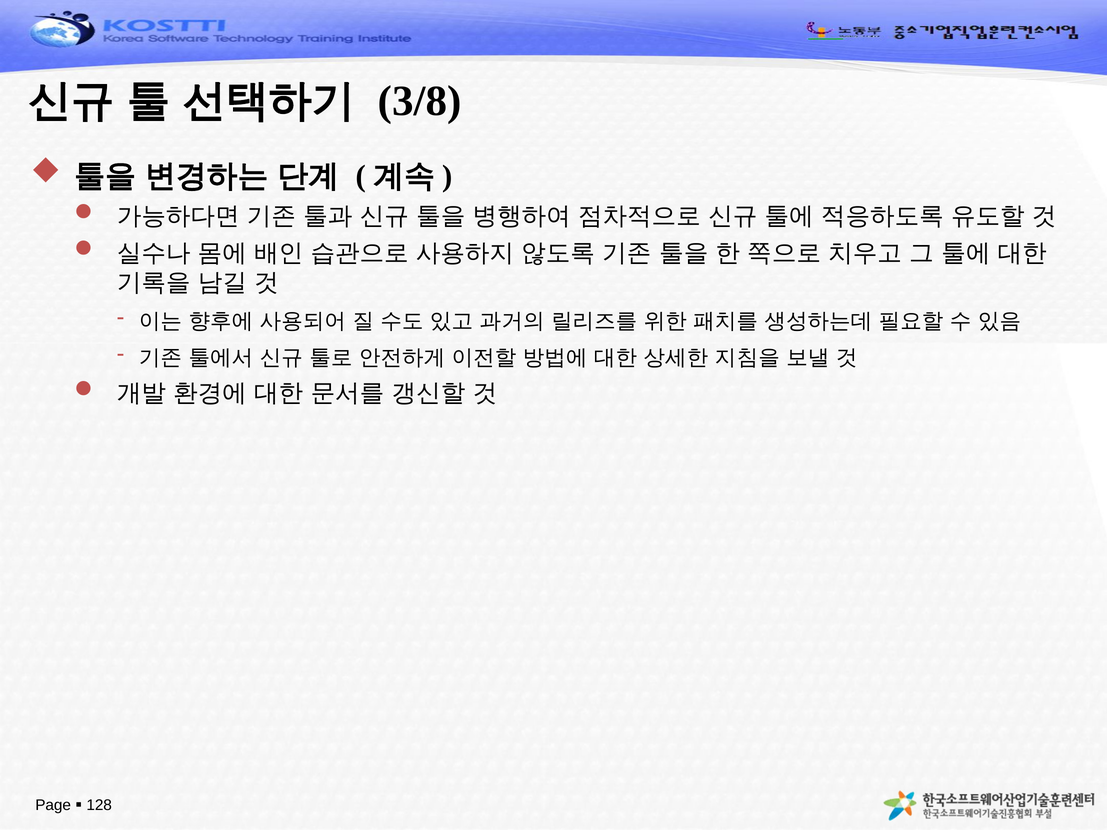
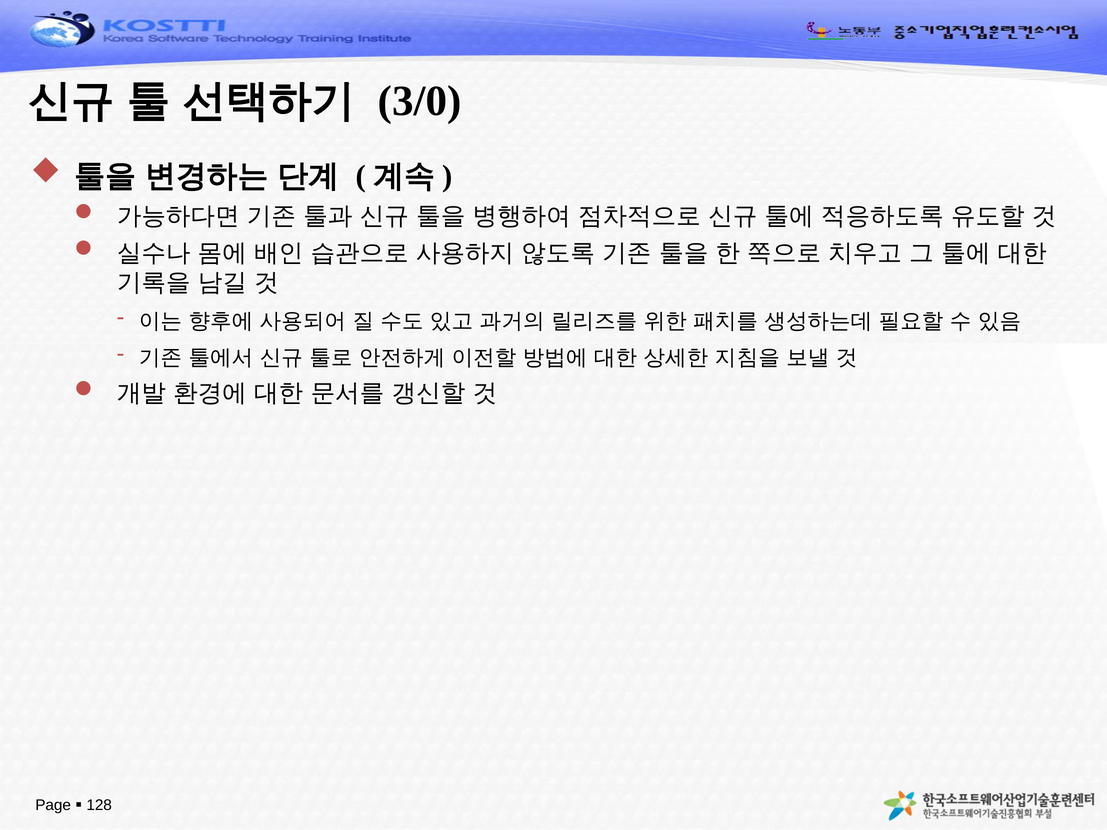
3/8: 3/8 -> 3/0
